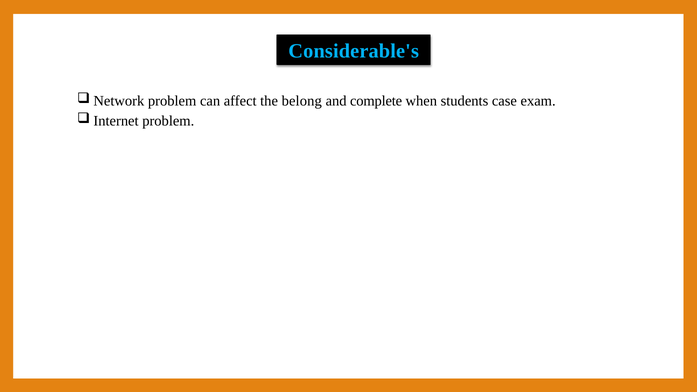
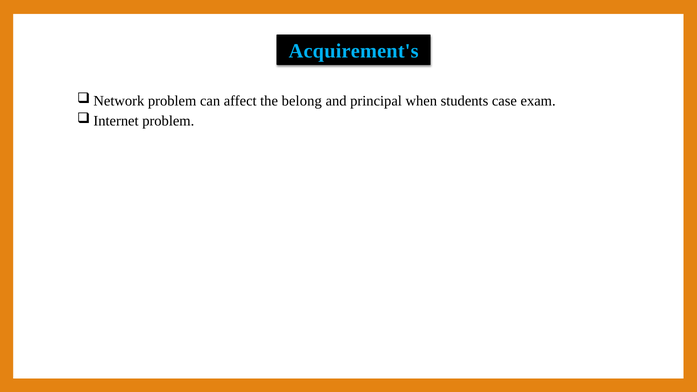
Considerable's: Considerable's -> Acquirement's
complete: complete -> principal
